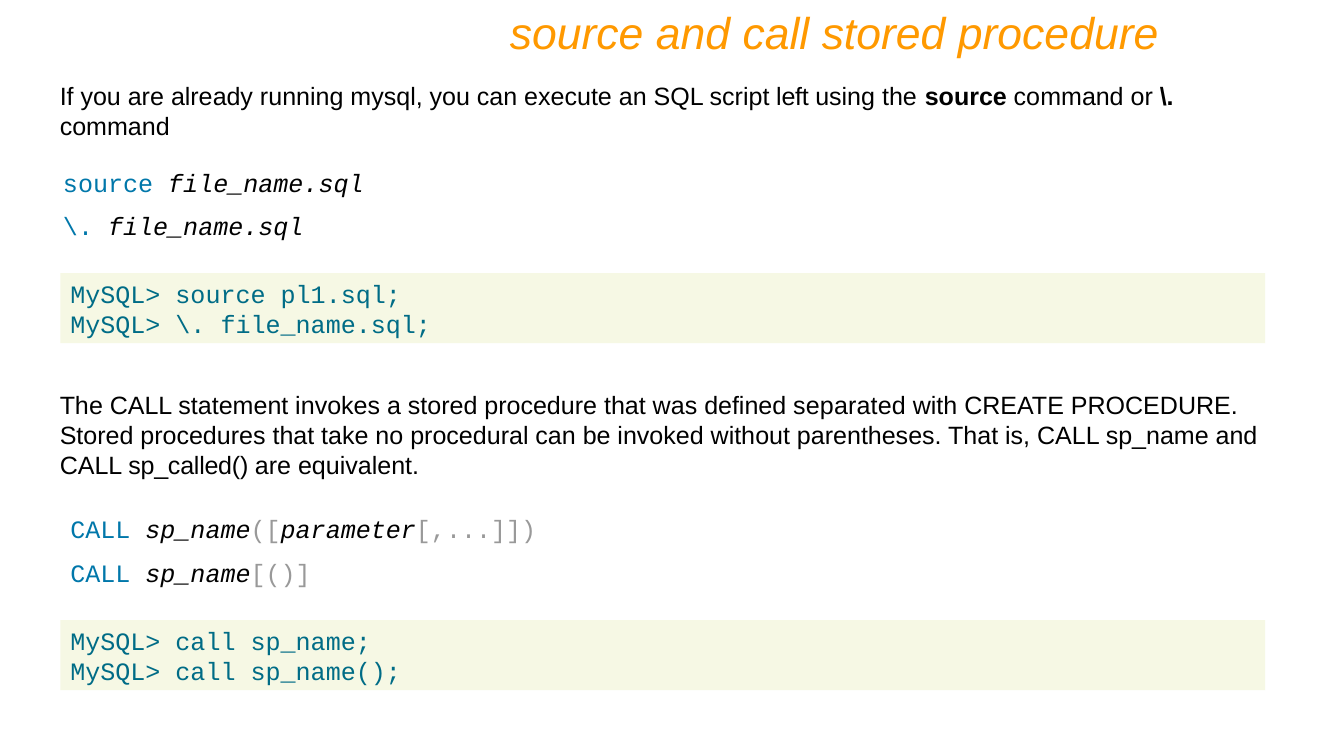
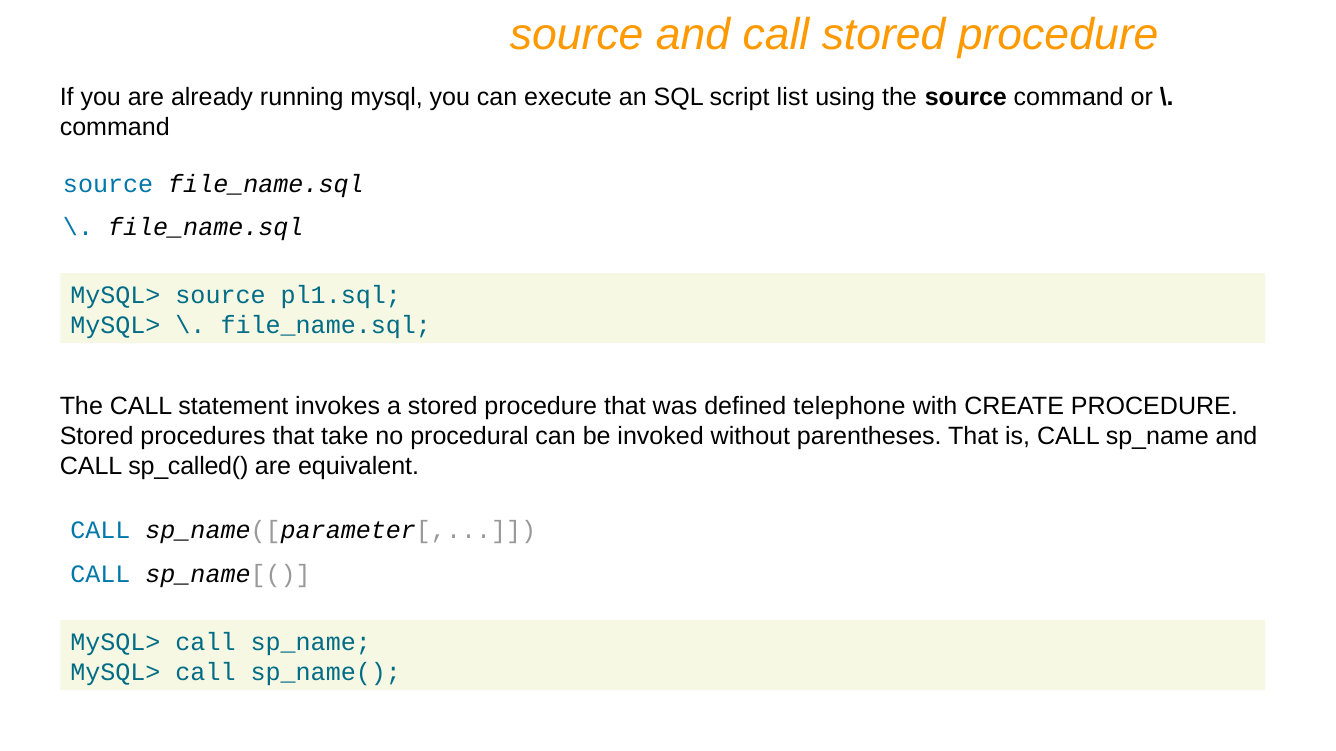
left: left -> list
separated: separated -> telephone
